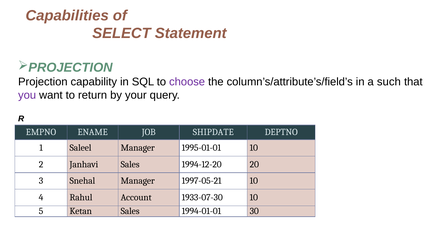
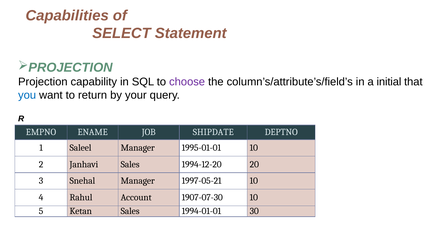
such: such -> initial
you colour: purple -> blue
1933-07-30: 1933-07-30 -> 1907-07-30
